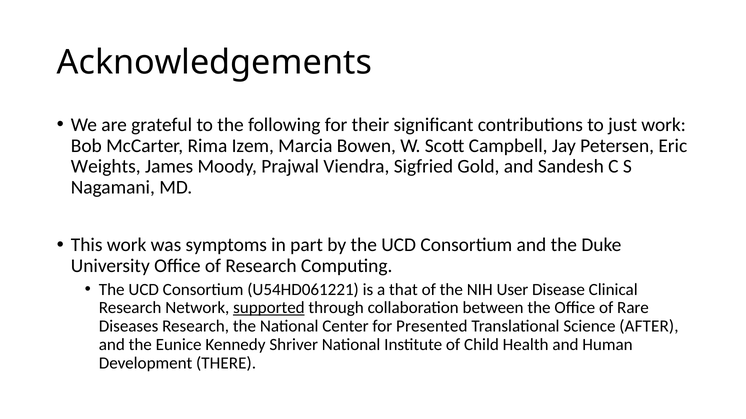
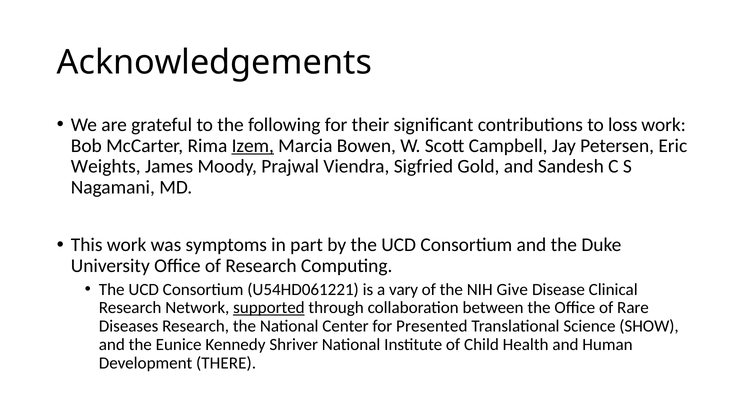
just: just -> loss
Izem underline: none -> present
that: that -> vary
User: User -> Give
AFTER: AFTER -> SHOW
